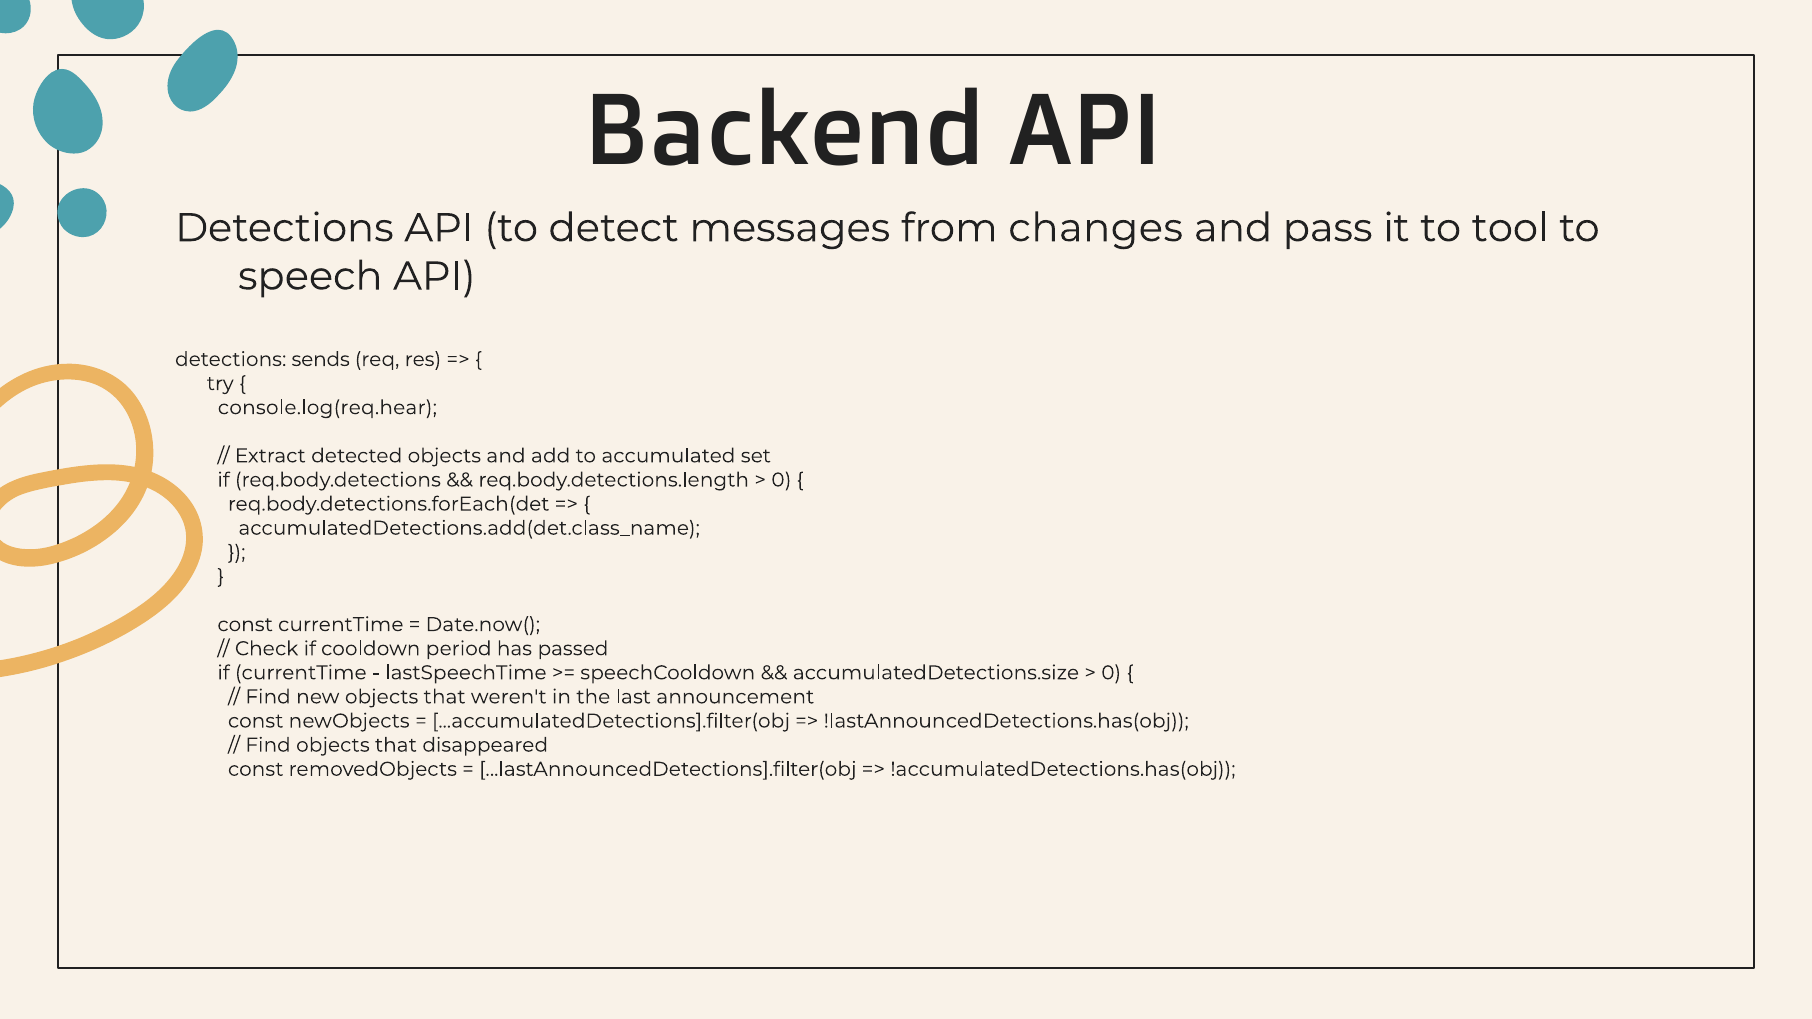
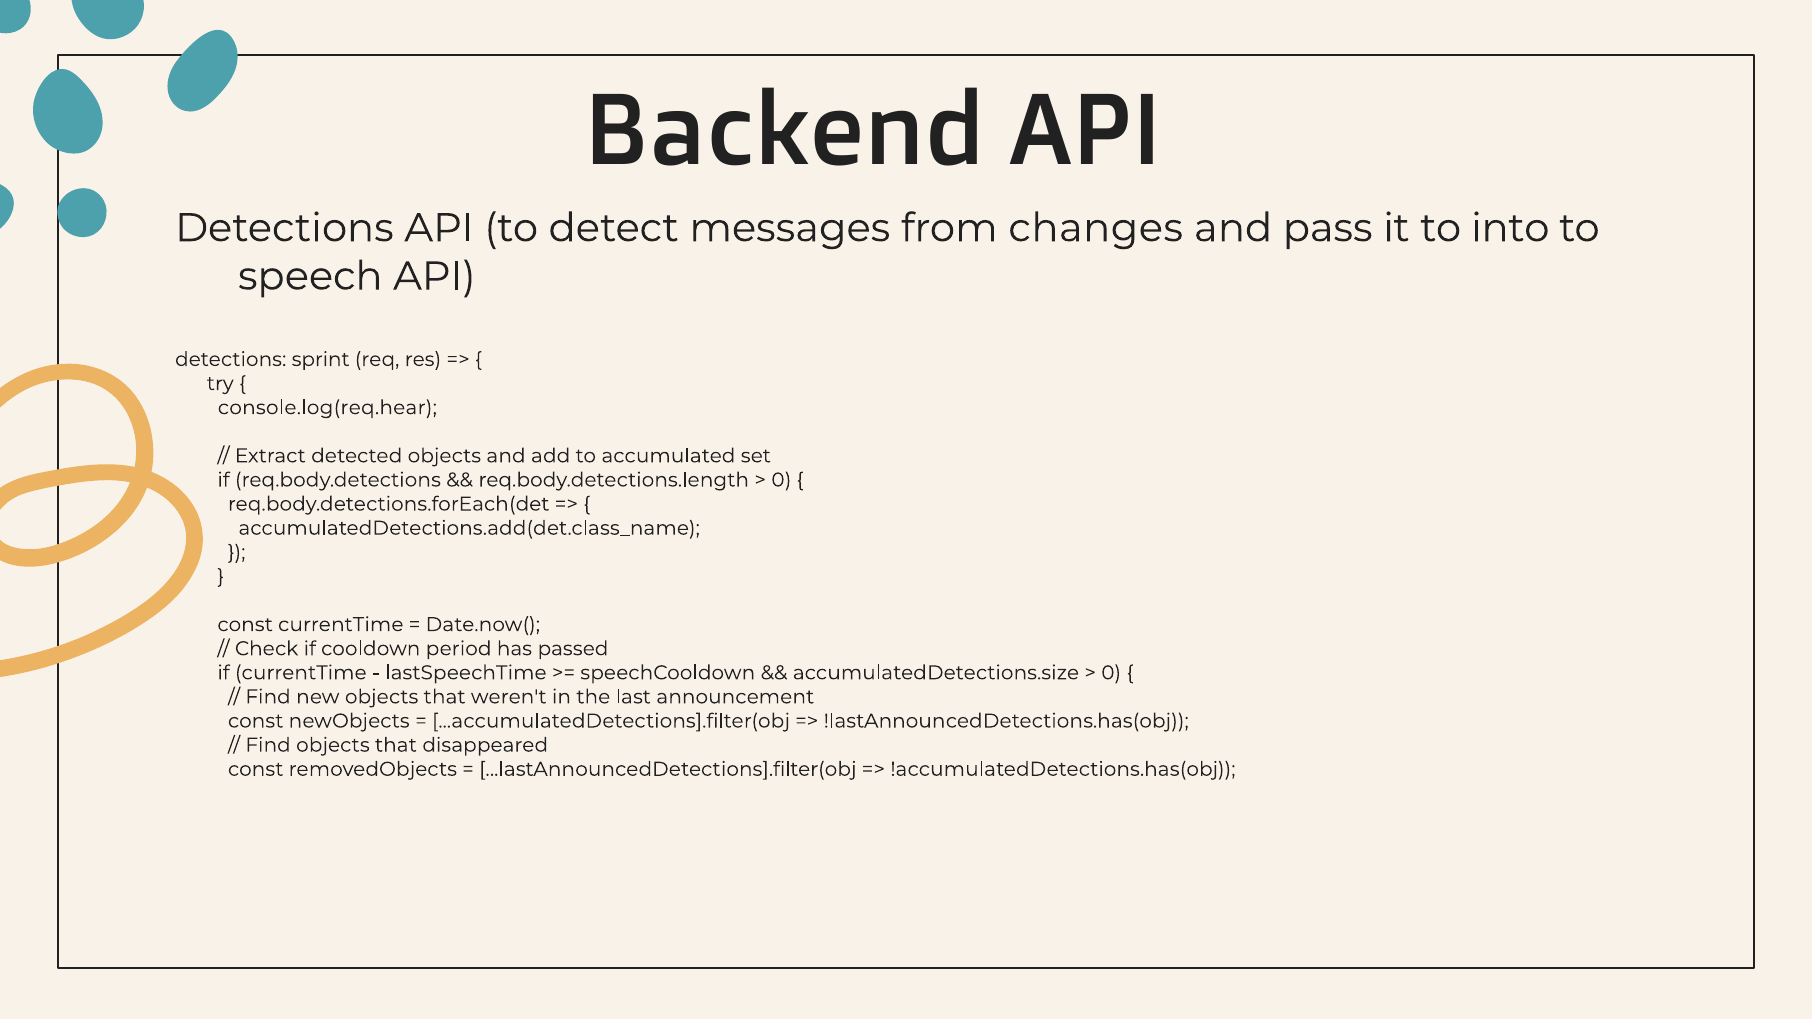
tool: tool -> into
sends: sends -> sprint
